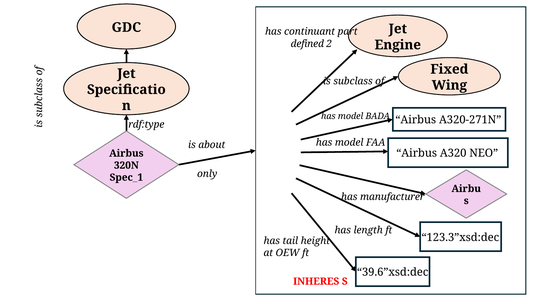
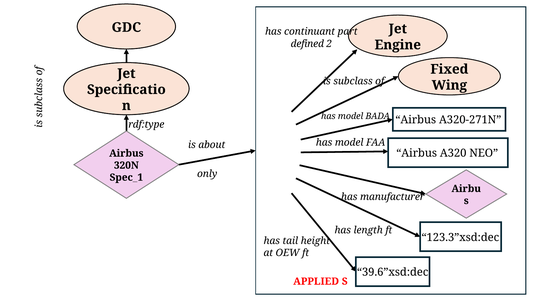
INHERES: INHERES -> APPLIED
